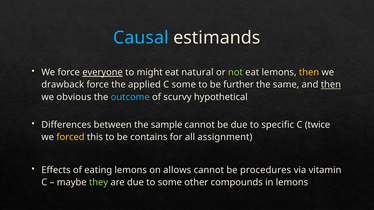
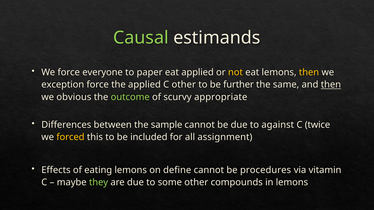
Causal colour: light blue -> light green
everyone underline: present -> none
might: might -> paper
eat natural: natural -> applied
not colour: light green -> yellow
drawback: drawback -> exception
C some: some -> other
outcome colour: light blue -> light green
hypothetical: hypothetical -> appropriate
specific: specific -> against
contains: contains -> included
allows: allows -> define
